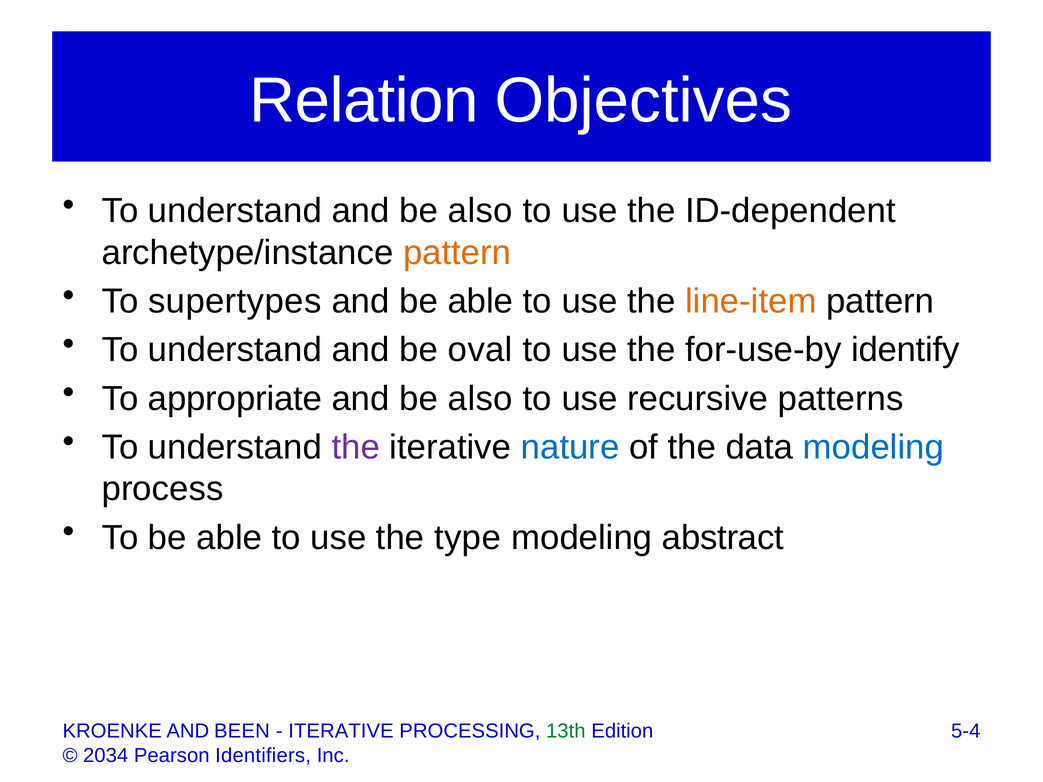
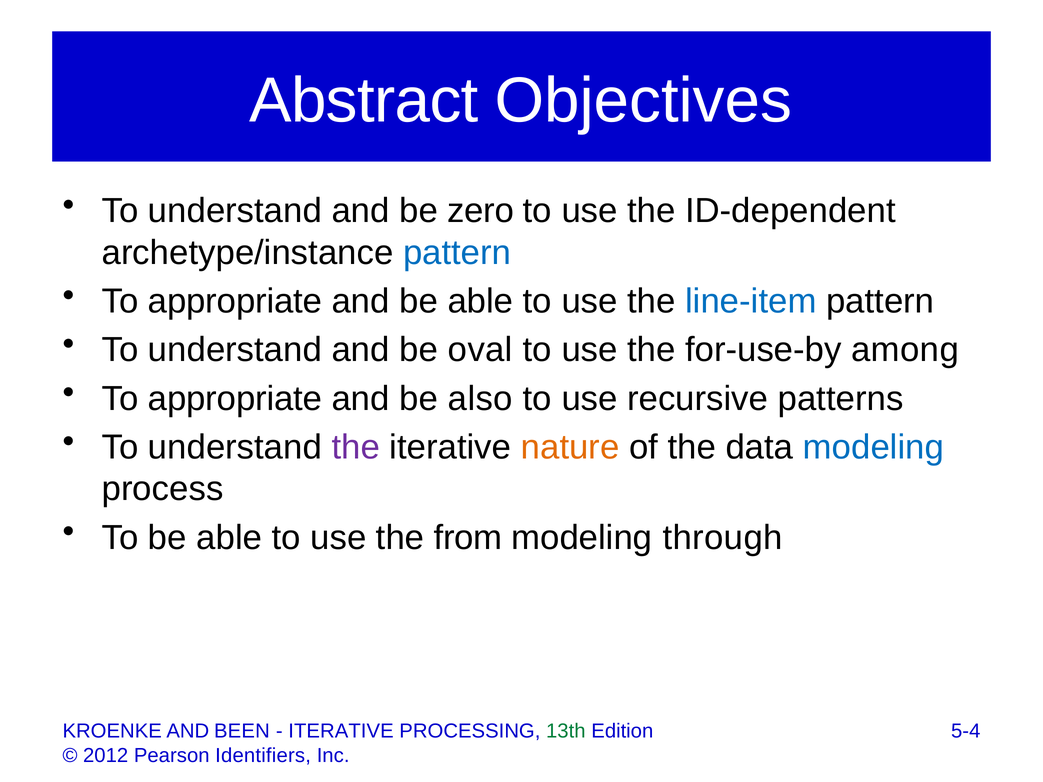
Relation: Relation -> Abstract
understand and be also: also -> zero
pattern at (457, 253) colour: orange -> blue
supertypes at (235, 301): supertypes -> appropriate
line-item colour: orange -> blue
identify: identify -> among
nature colour: blue -> orange
type: type -> from
abstract: abstract -> through
2034: 2034 -> 2012
